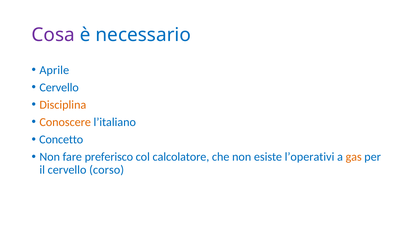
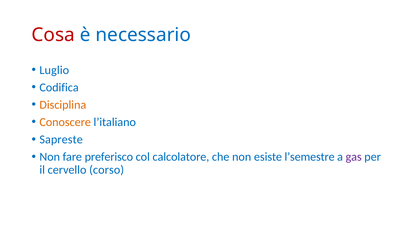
Cosa colour: purple -> red
Aprile: Aprile -> Luglio
Cervello at (59, 88): Cervello -> Codifica
Concetto: Concetto -> Sapreste
l’operativi: l’operativi -> l’semestre
gas colour: orange -> purple
